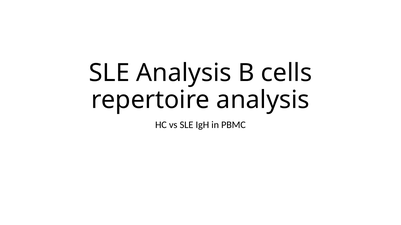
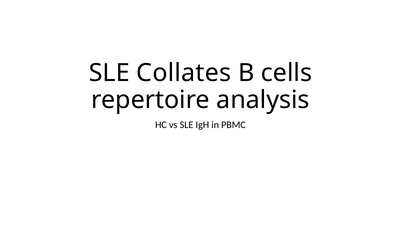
SLE Analysis: Analysis -> Collates
